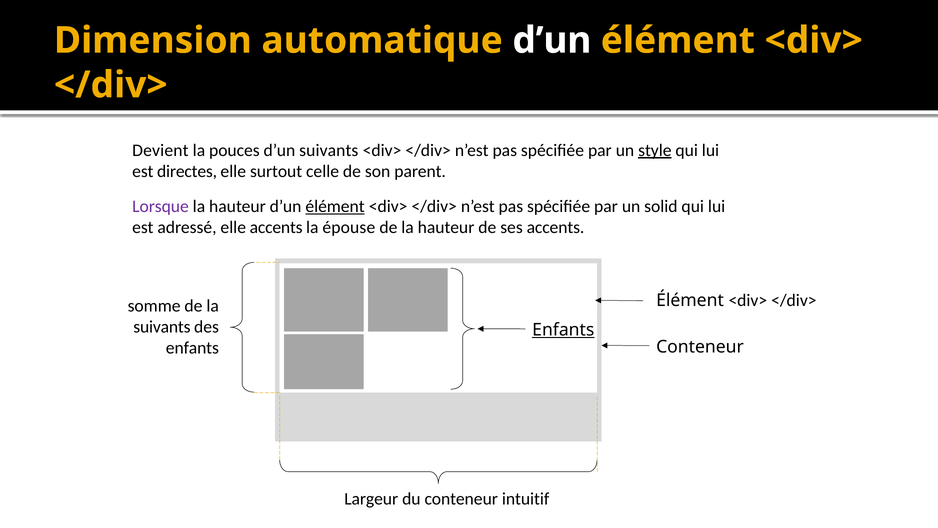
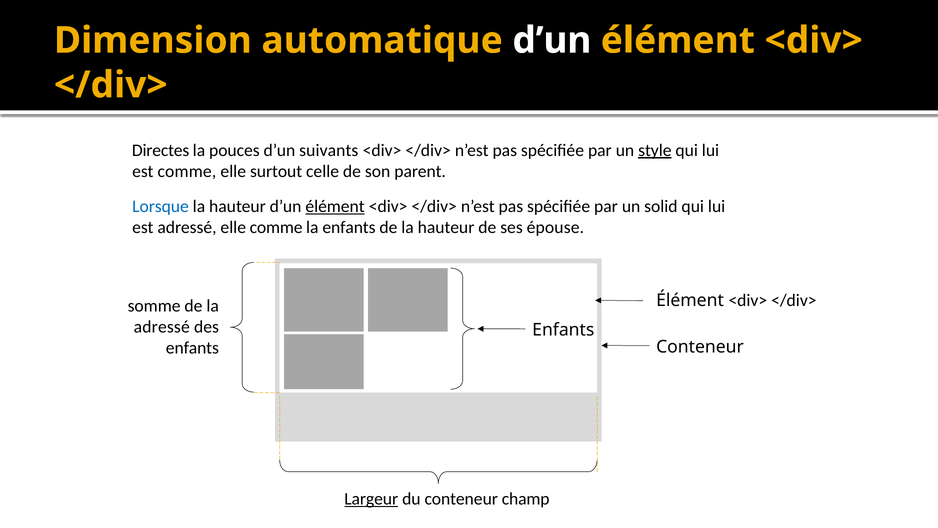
Devient: Devient -> Directes
est directes: directes -> comme
Lorsque colour: purple -> blue
elle accents: accents -> comme
la épouse: épouse -> enfants
ses accents: accents -> épouse
suivants at (162, 327): suivants -> adressé
Enfants at (563, 330) underline: present -> none
Largeur underline: none -> present
intuitif: intuitif -> champ
